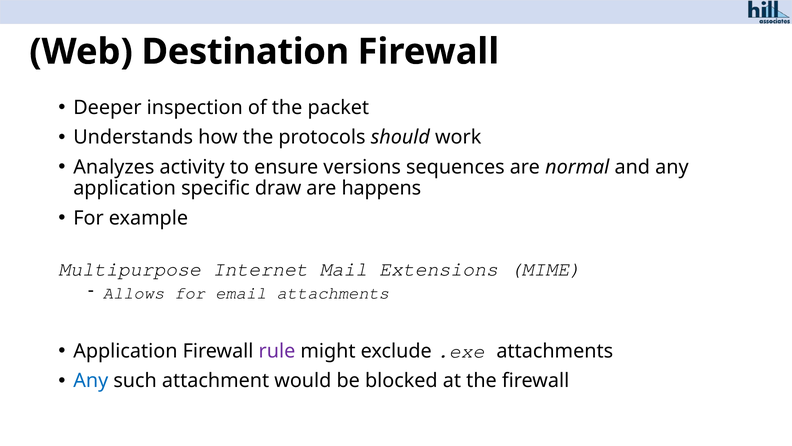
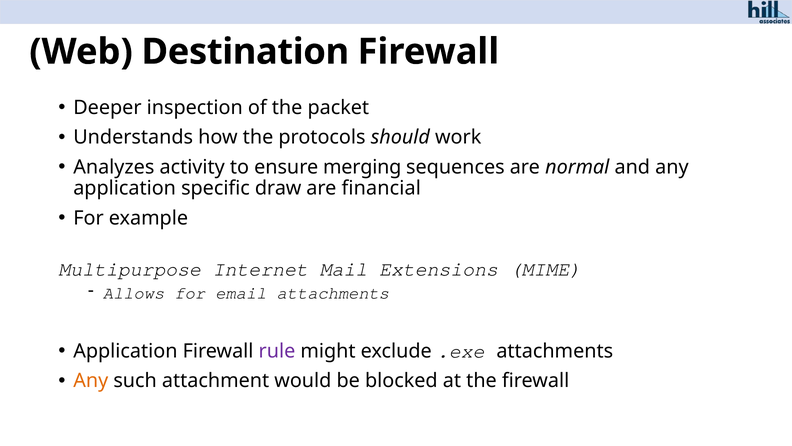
versions: versions -> merging
happens: happens -> financial
Any at (91, 380) colour: blue -> orange
